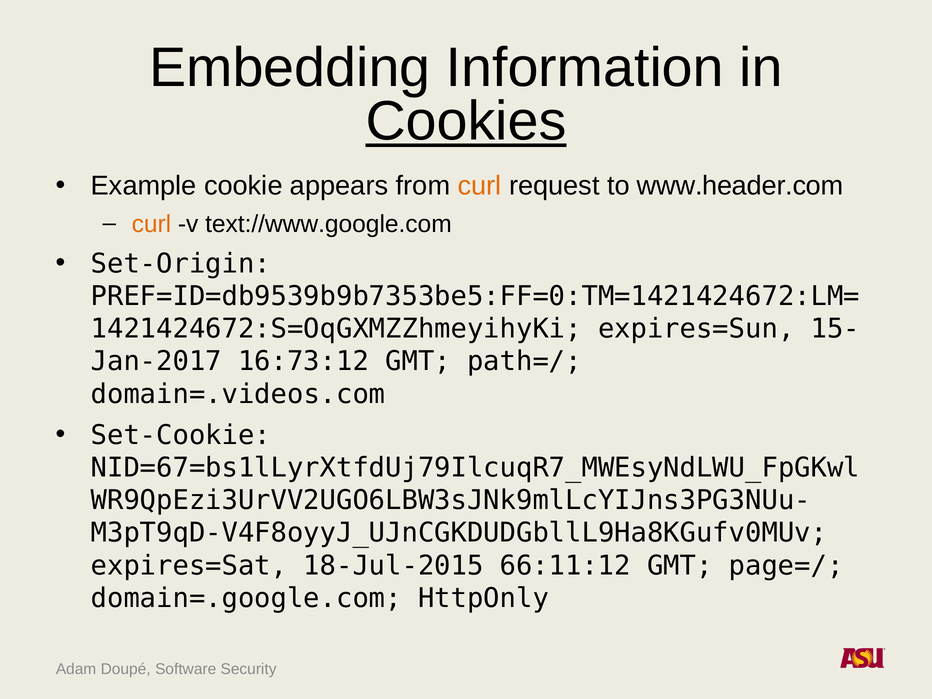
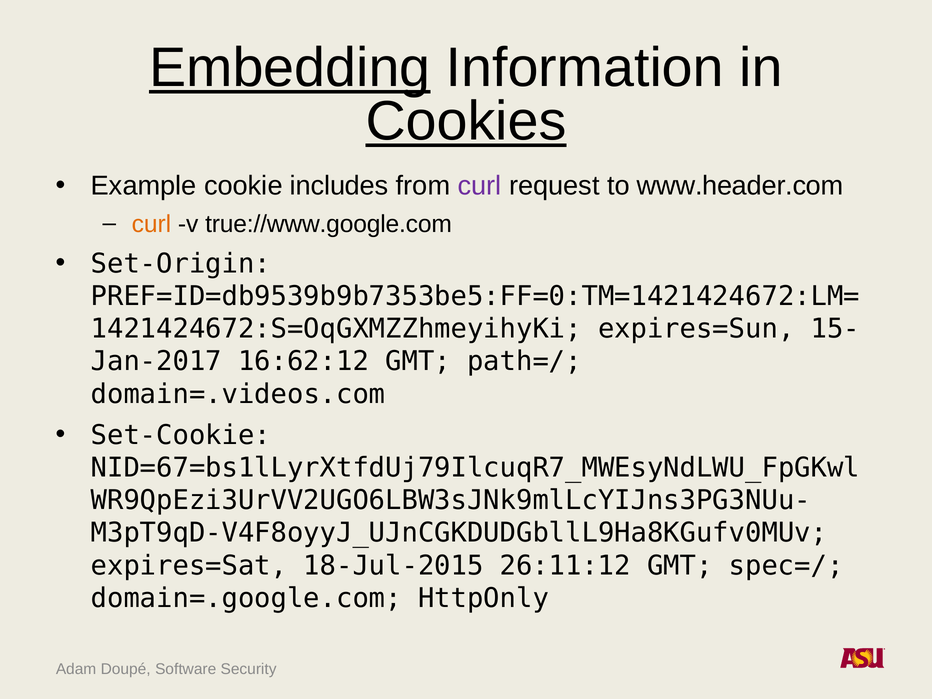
Embedding underline: none -> present
appears: appears -> includes
curl at (480, 186) colour: orange -> purple
text://www.google.com: text://www.google.com -> true://www.google.com
16:73:12: 16:73:12 -> 16:62:12
66:11:12: 66:11:12 -> 26:11:12
page=/: page=/ -> spec=/
